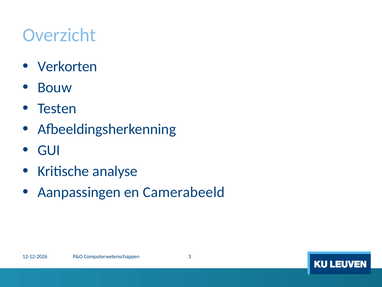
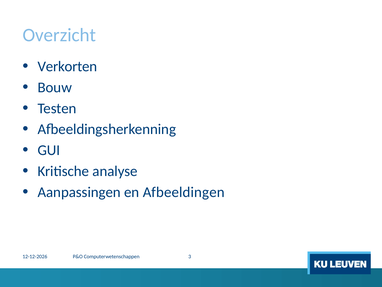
Camerabeeld: Camerabeeld -> Afbeeldingen
